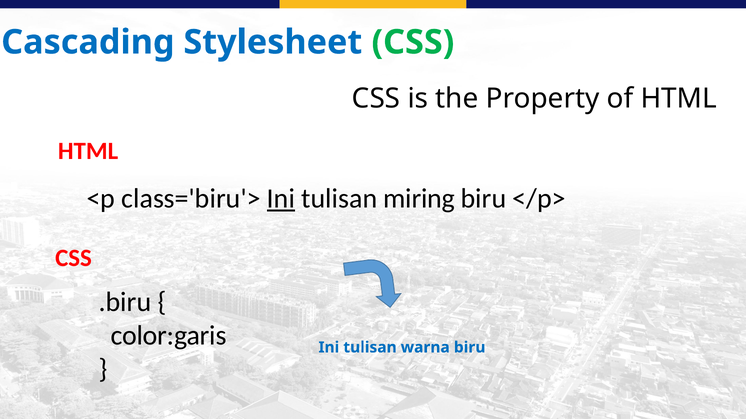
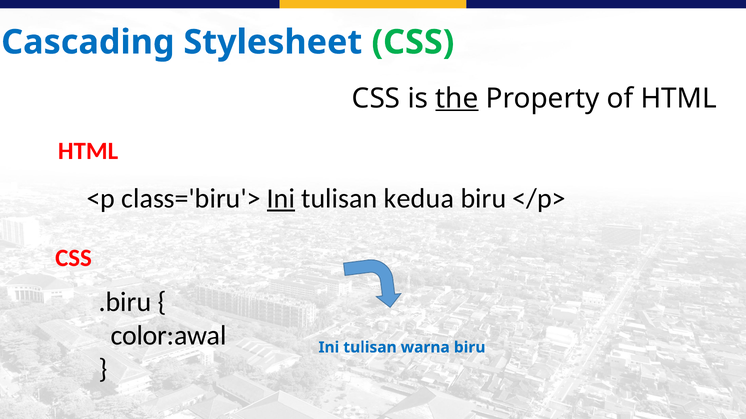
the underline: none -> present
miring: miring -> kedua
color:garis: color:garis -> color:awal
